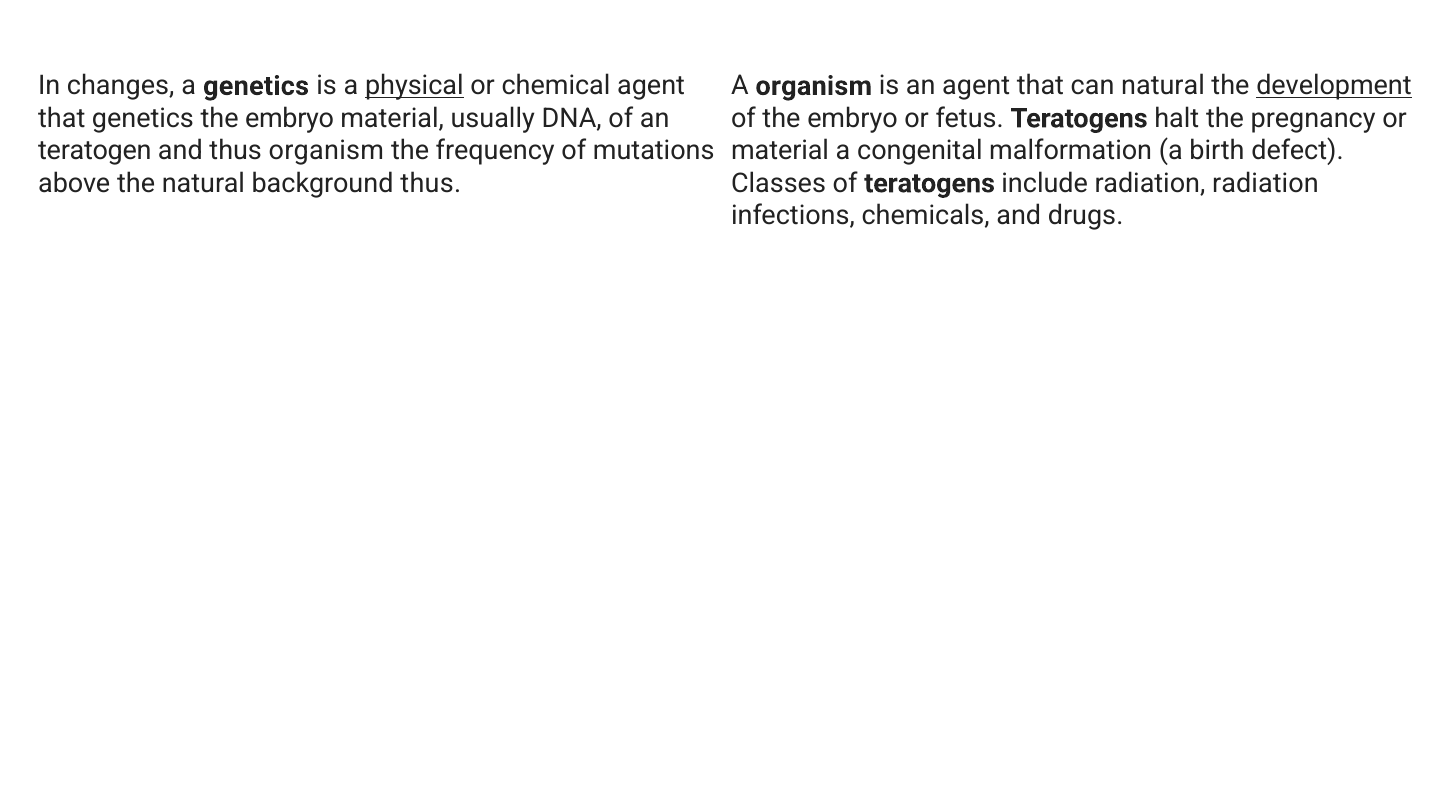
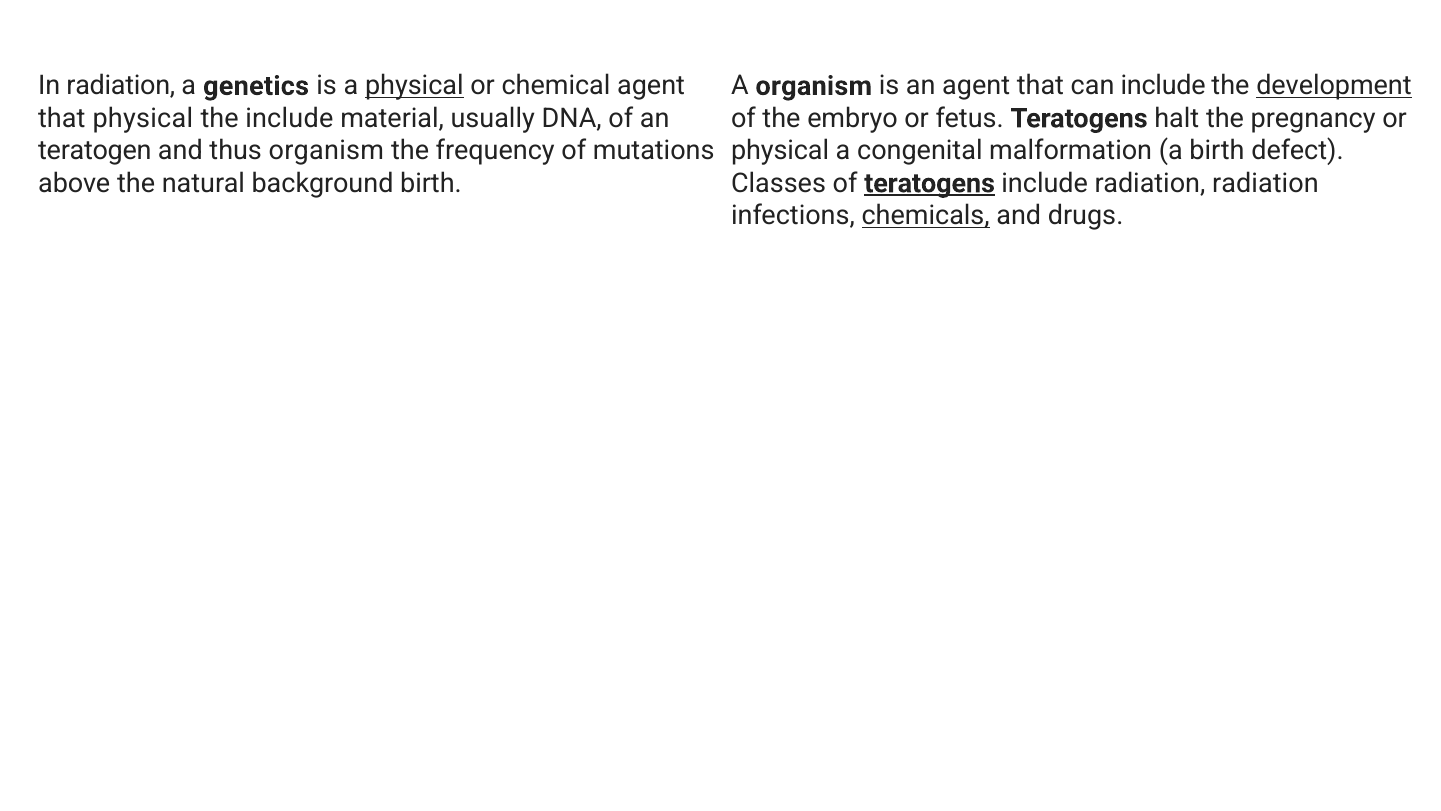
In changes: changes -> radiation
can natural: natural -> include
that genetics: genetics -> physical
embryo at (290, 118): embryo -> include
material at (780, 151): material -> physical
background thus: thus -> birth
teratogens at (930, 183) underline: none -> present
chemicals underline: none -> present
